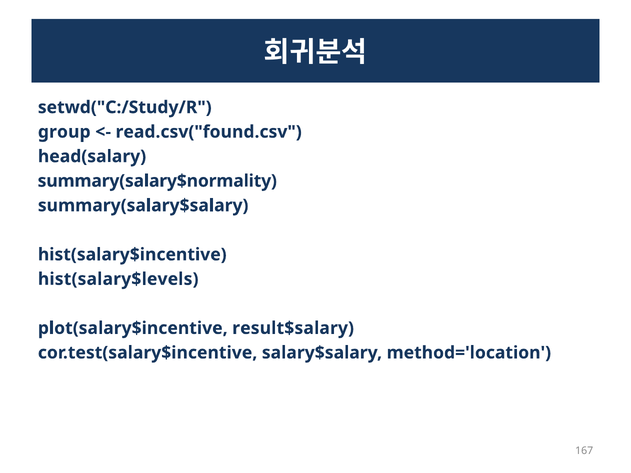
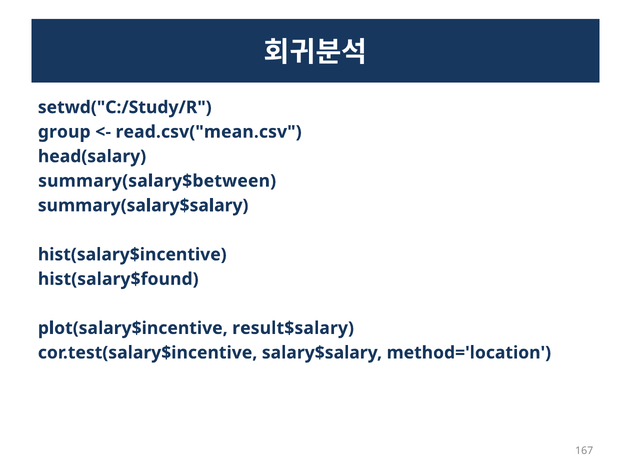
read.csv("found.csv: read.csv("found.csv -> read.csv("mean.csv
summary(salary$normality: summary(salary$normality -> summary(salary$between
hist(salary$levels: hist(salary$levels -> hist(salary$found
